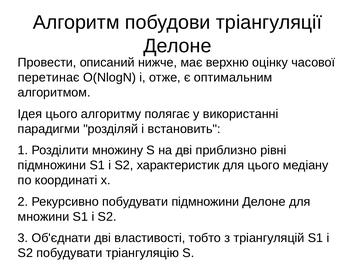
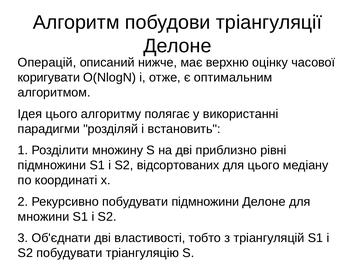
Провести: Провести -> Операцій
перетинає: перетинає -> коригувати
характеристик: характеристик -> відсортованих
